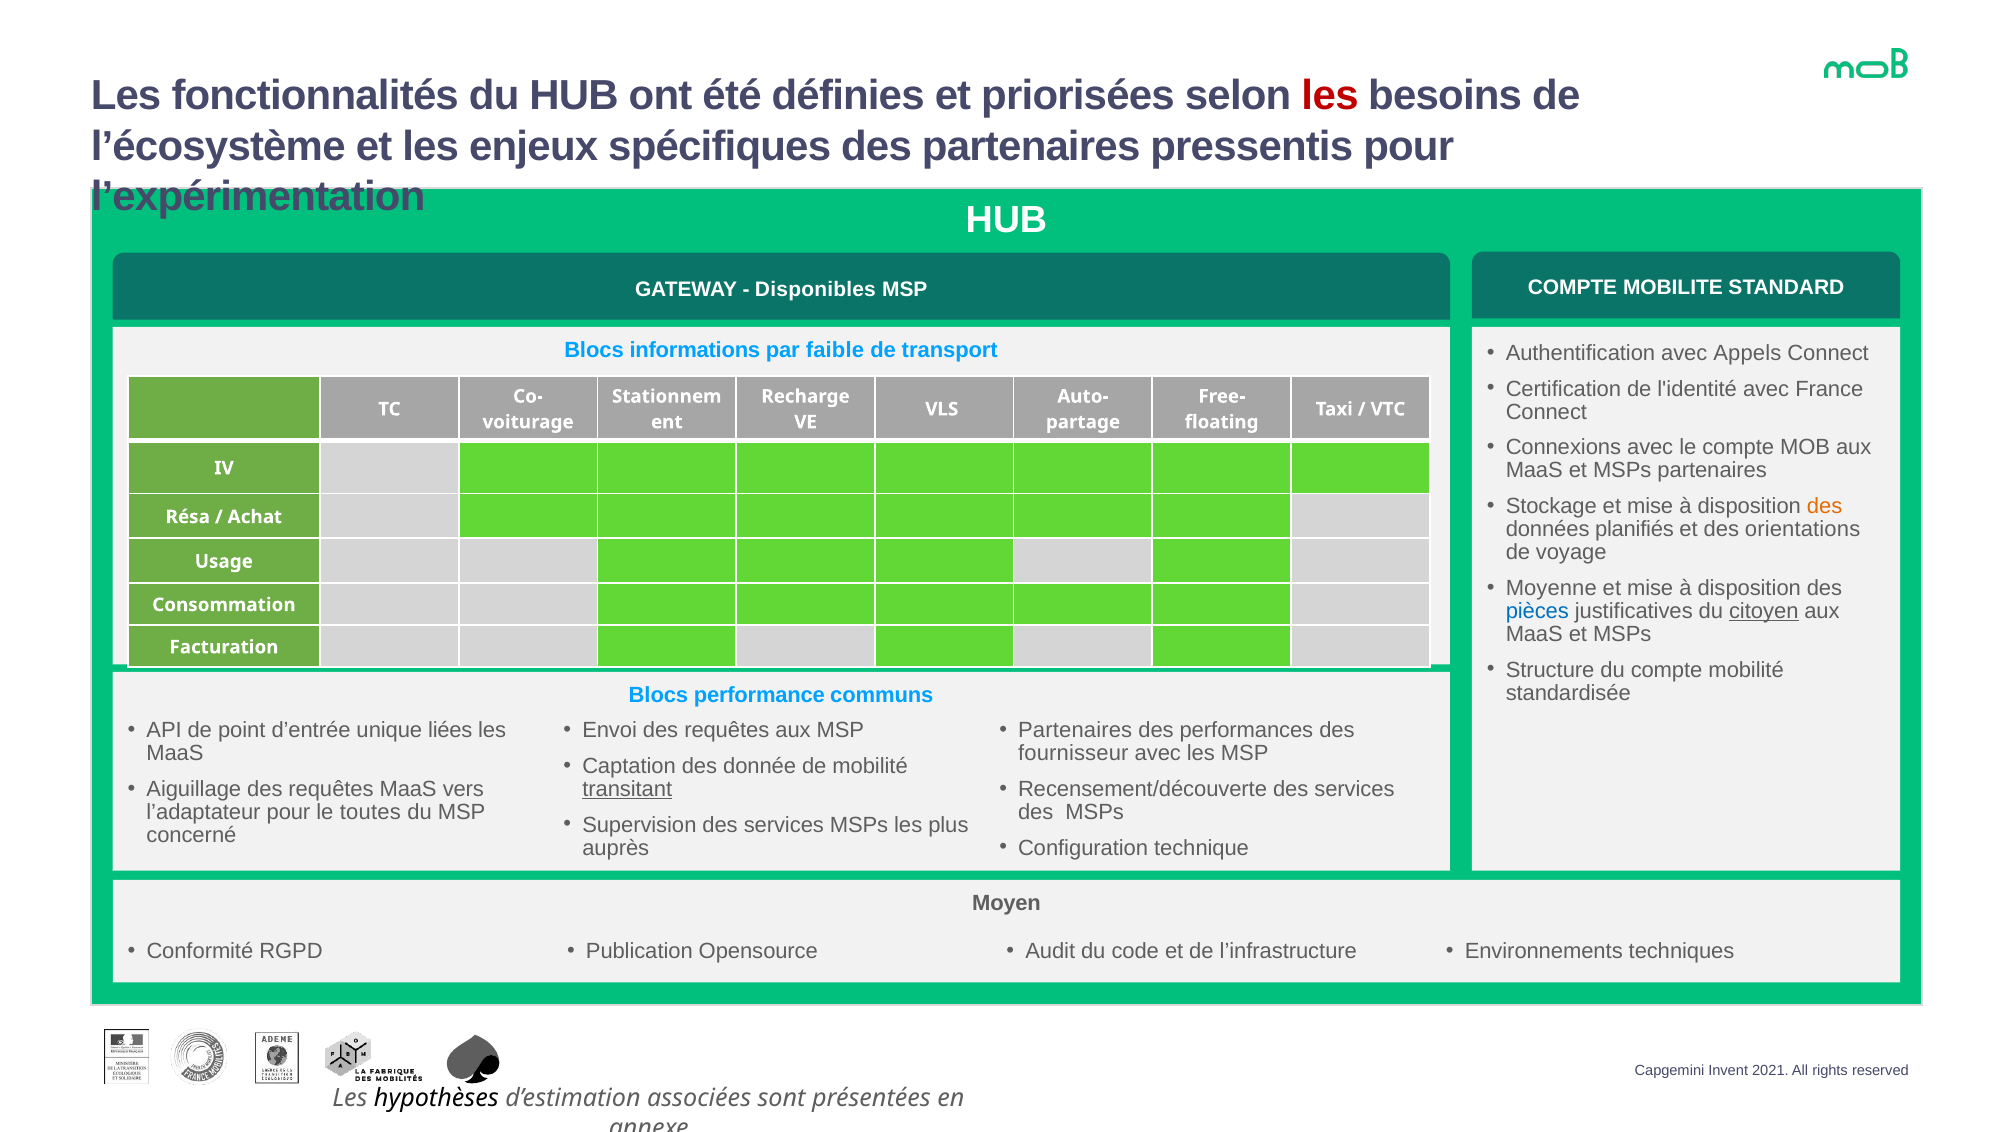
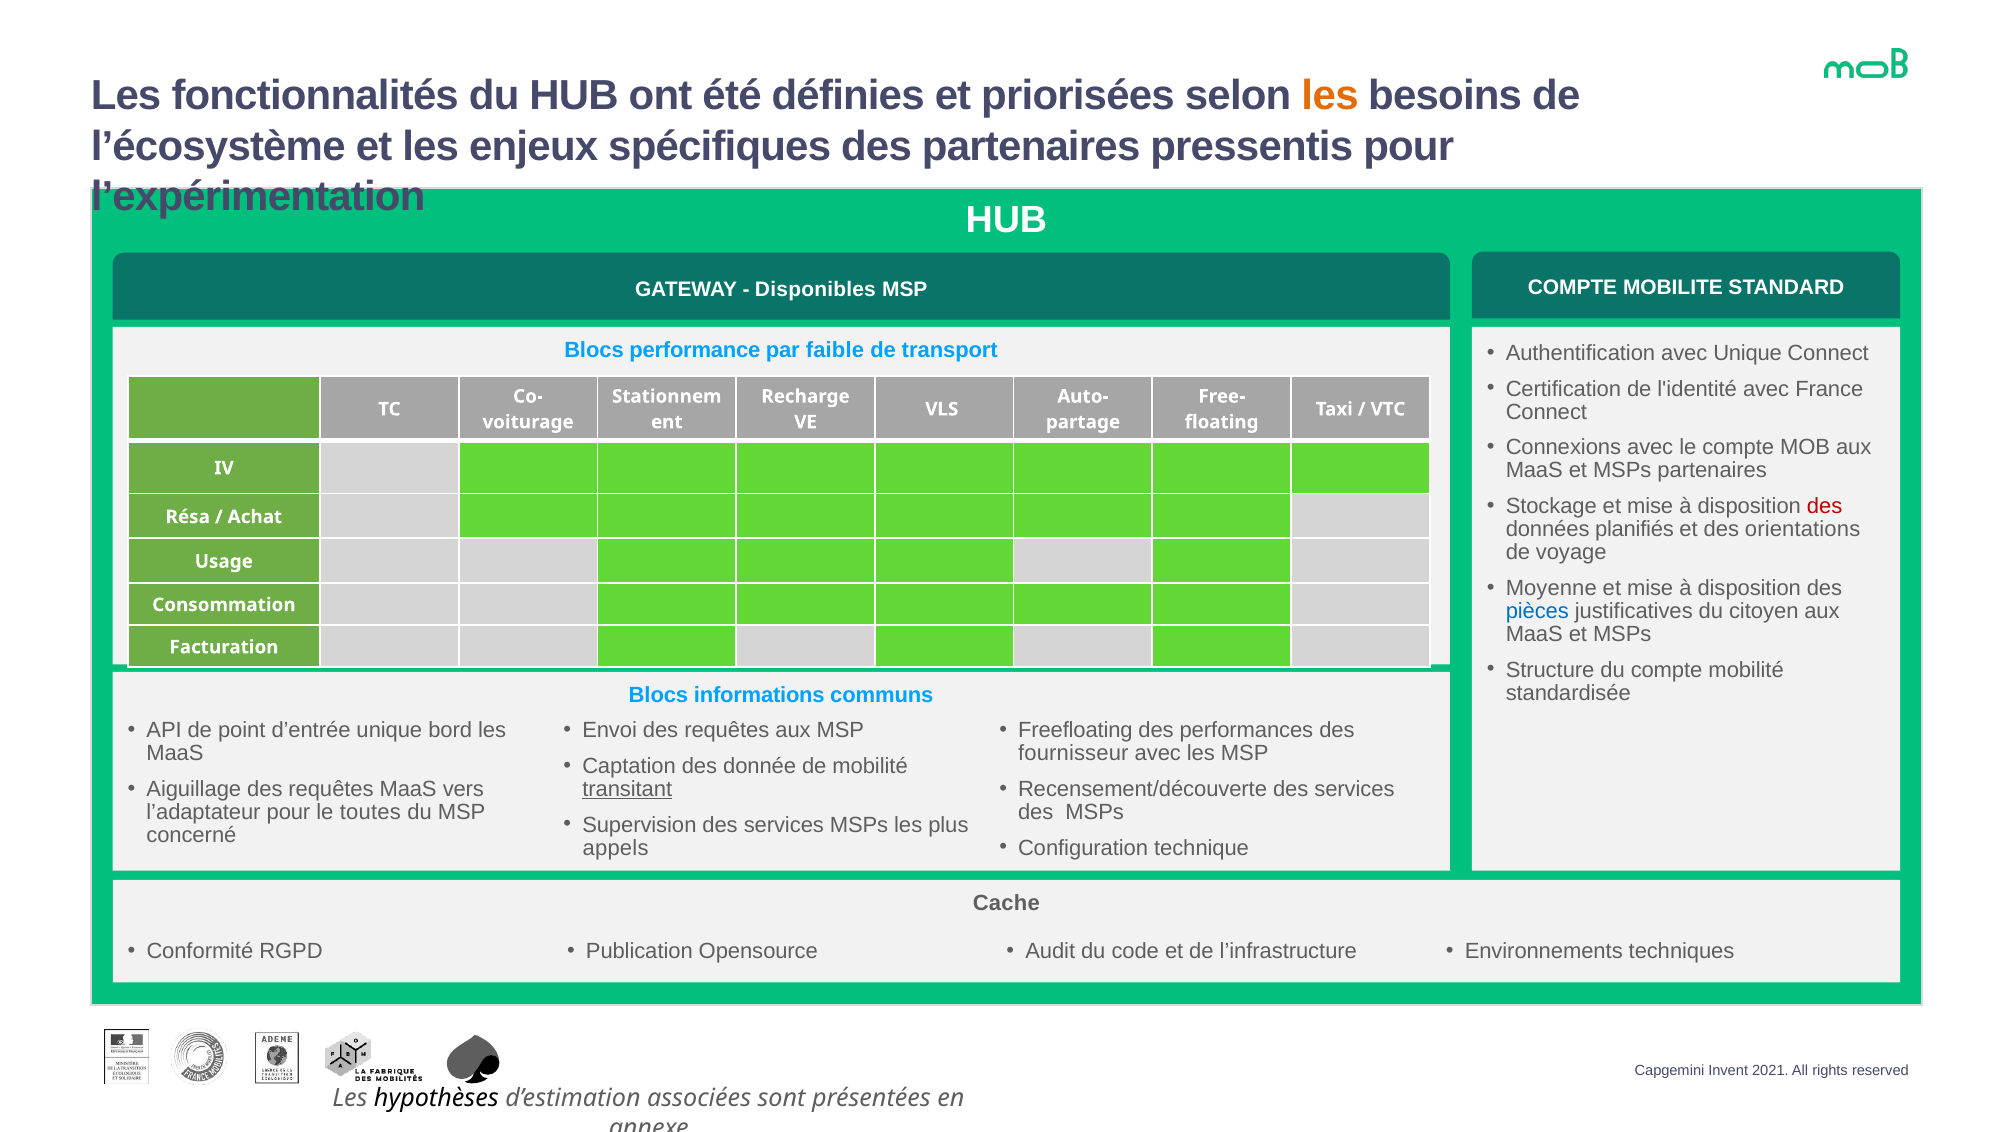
les at (1330, 96) colour: red -> orange
informations: informations -> performance
avec Appels: Appels -> Unique
des at (1825, 507) colour: orange -> red
citoyen underline: present -> none
performance: performance -> informations
liées: liées -> bord
Partenaires at (1075, 731): Partenaires -> Freefloating
auprès: auprès -> appels
Moyen: Moyen -> Cache
